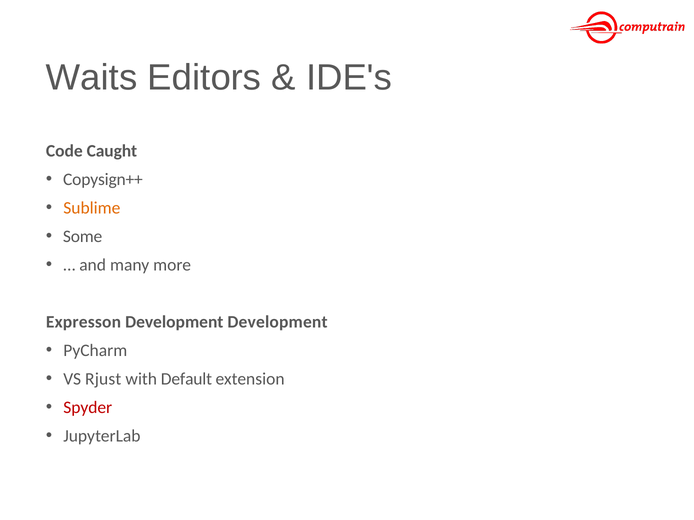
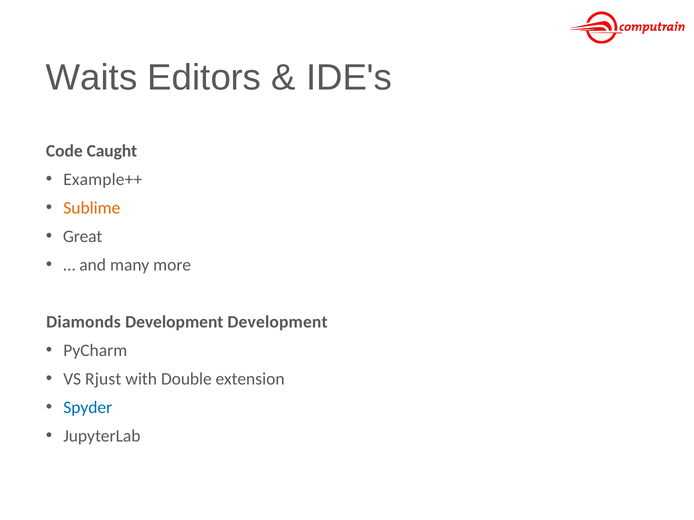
Copysign++: Copysign++ -> Example++
Some: Some -> Great
Expresson: Expresson -> Diamonds
Default: Default -> Double
Spyder colour: red -> blue
